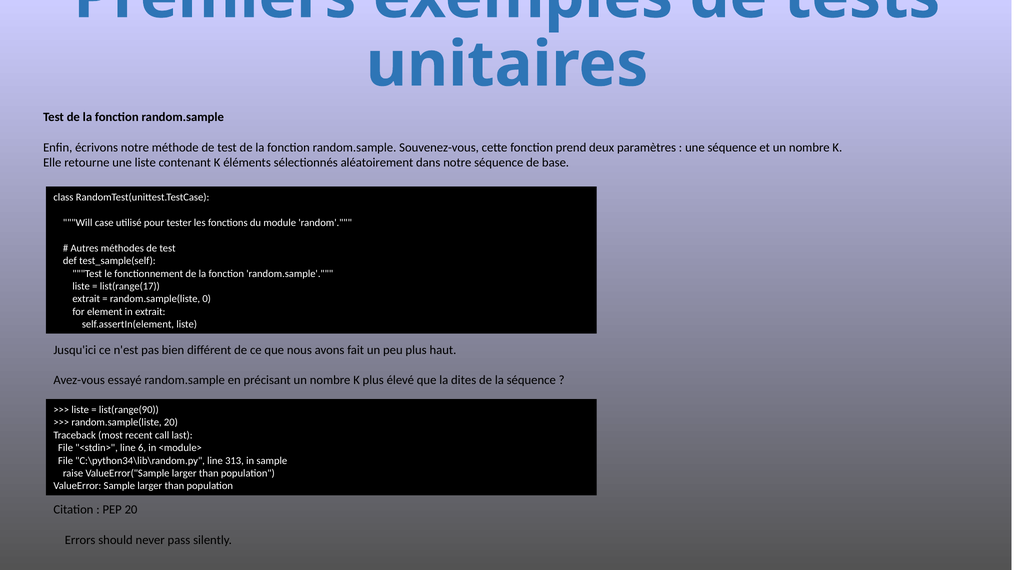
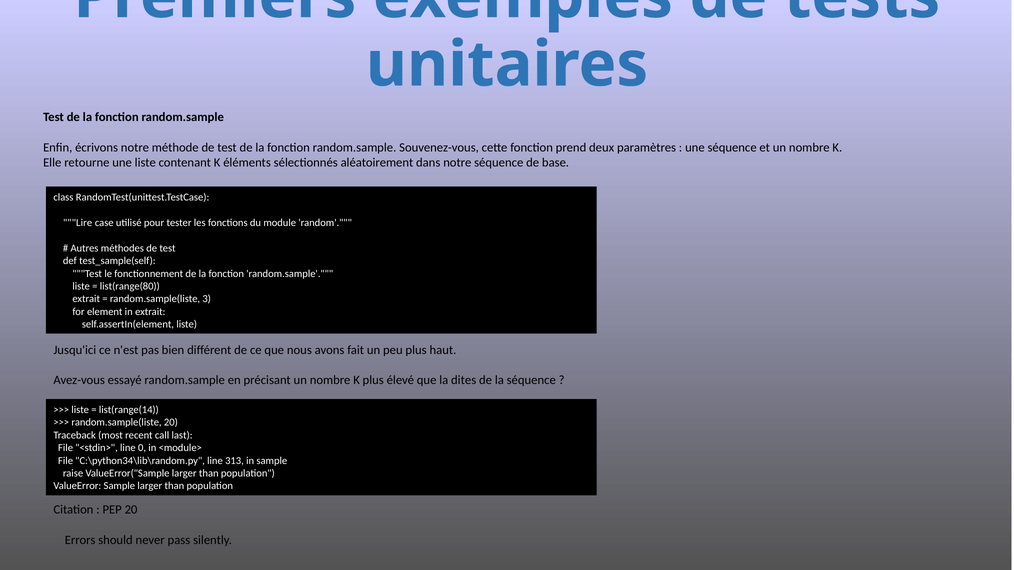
Will: Will -> Lire
list(range(17: list(range(17 -> list(range(80
0: 0 -> 3
list(range(90: list(range(90 -> list(range(14
6: 6 -> 0
